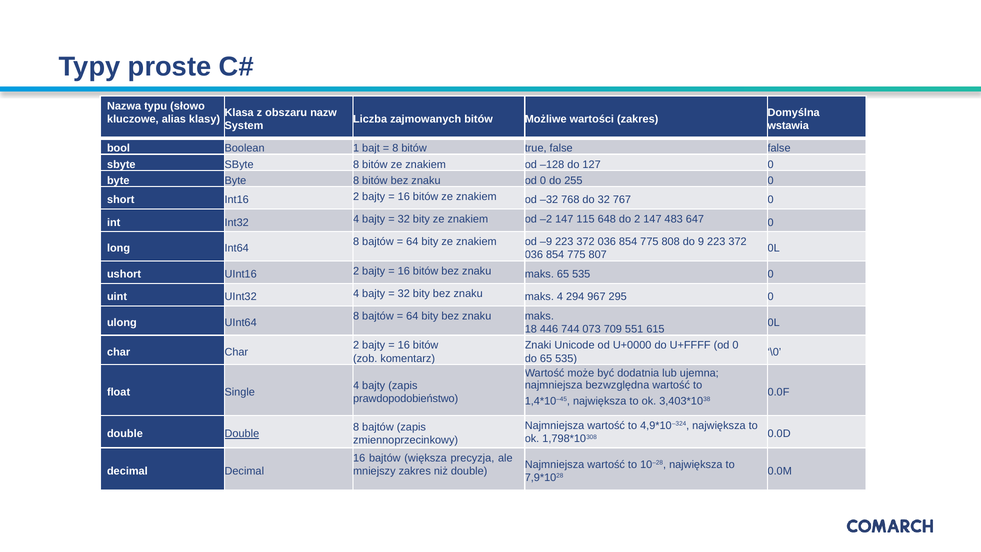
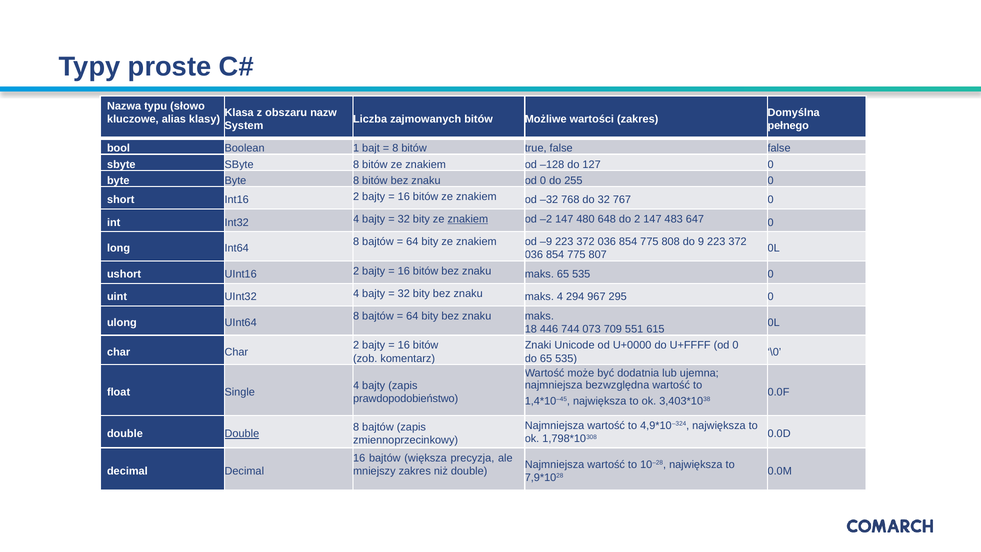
wstawia: wstawia -> pełnego
znakiem at (468, 219) underline: none -> present
115: 115 -> 480
